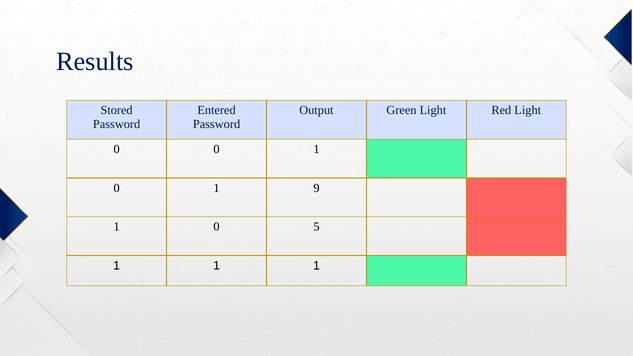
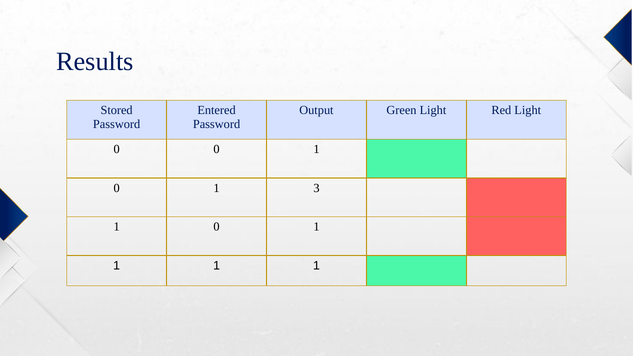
9: 9 -> 3
5 at (316, 227): 5 -> 1
